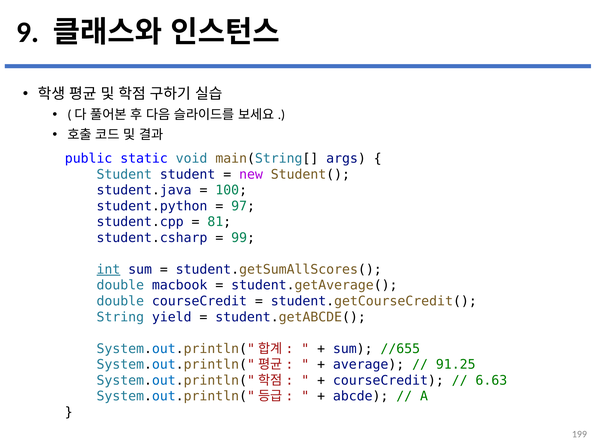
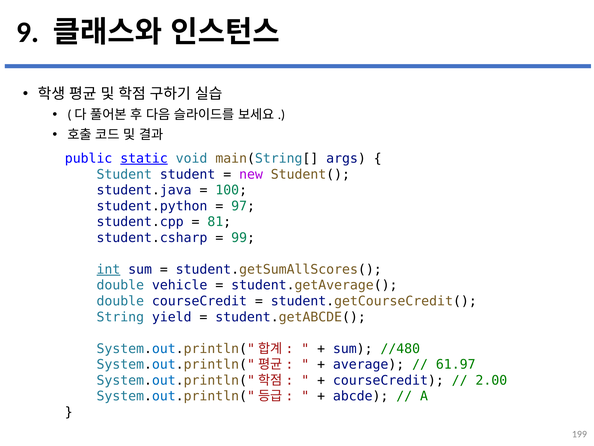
static underline: none -> present
macbook: macbook -> vehicle
//655: //655 -> //480
91.25: 91.25 -> 61.97
6.63: 6.63 -> 2.00
